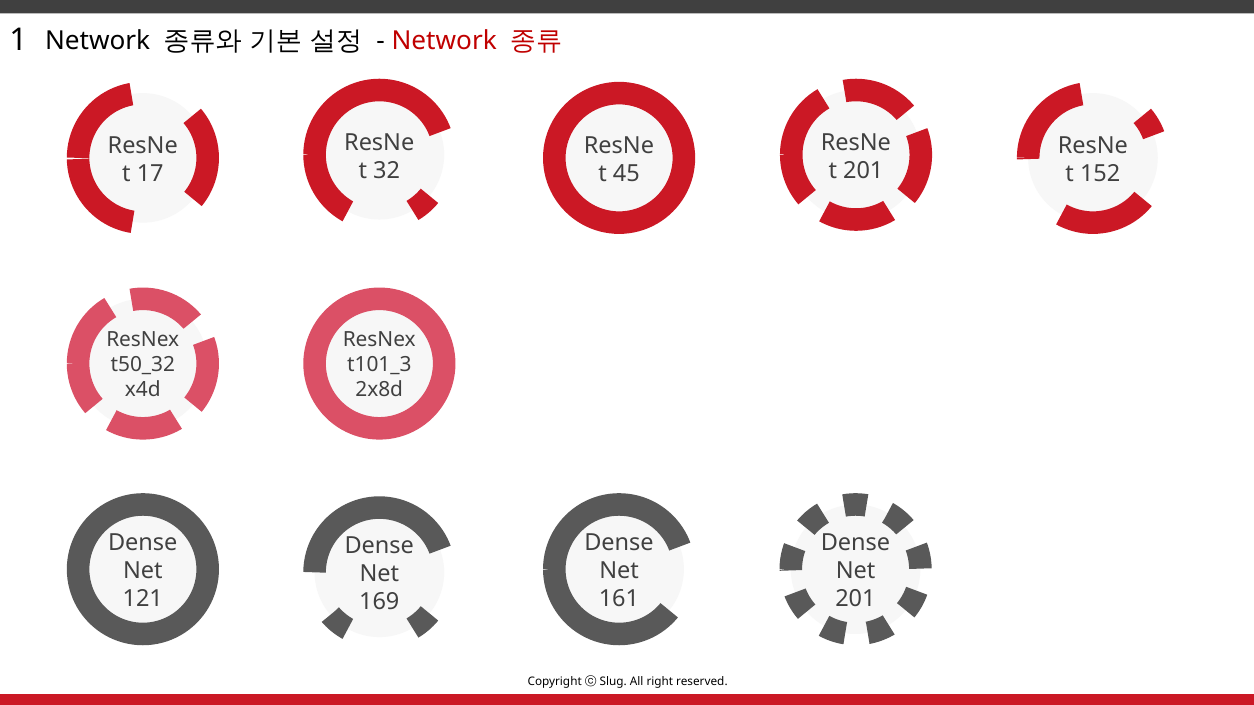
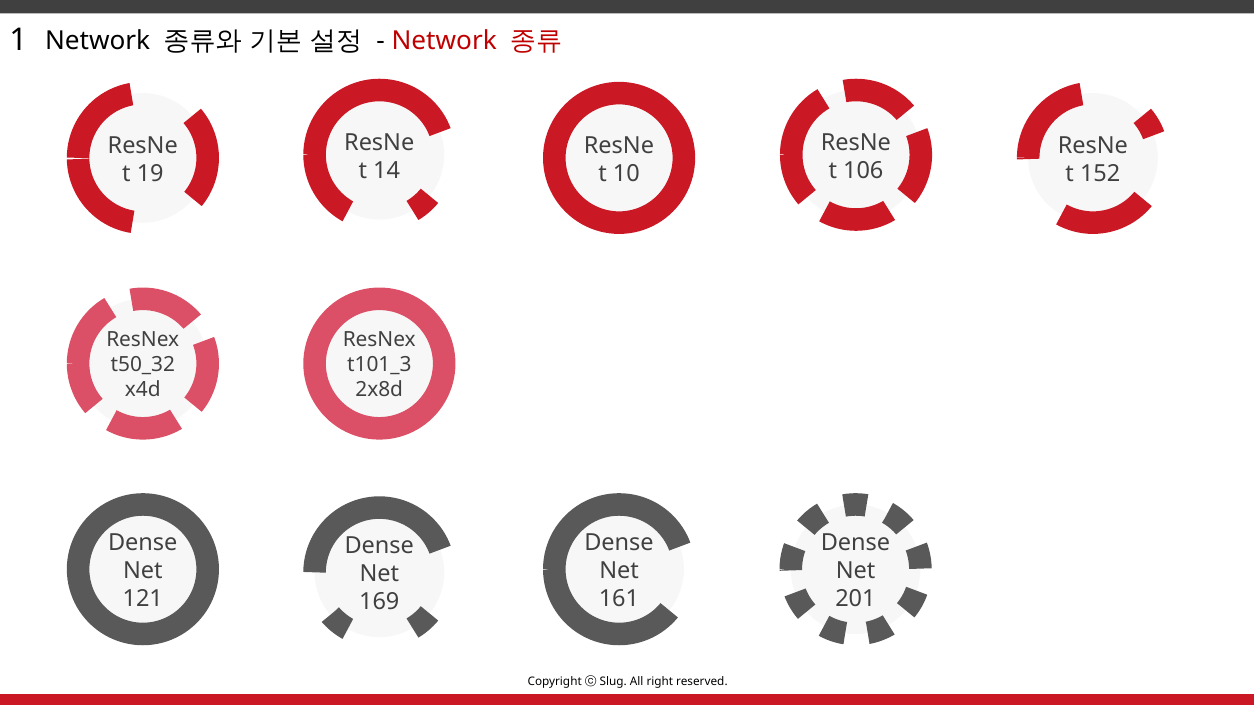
32: 32 -> 14
201 at (863, 171): 201 -> 106
17: 17 -> 19
45: 45 -> 10
